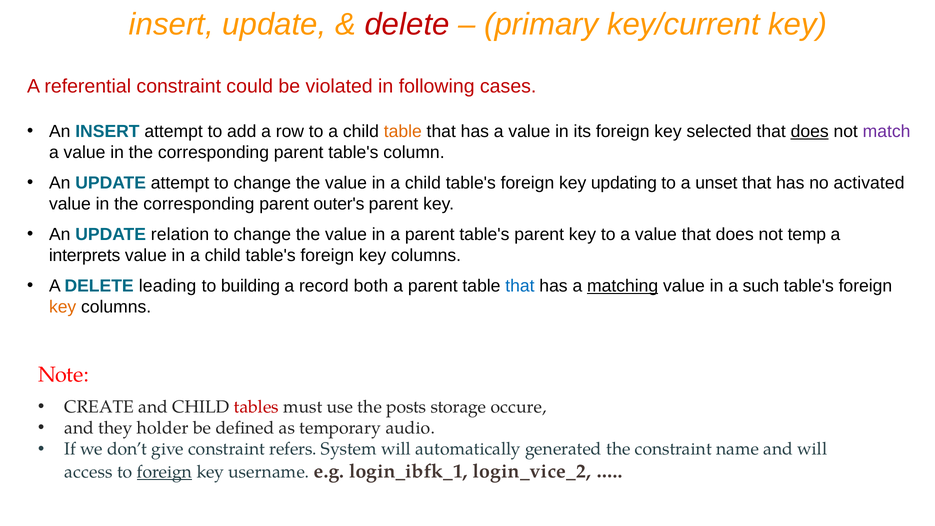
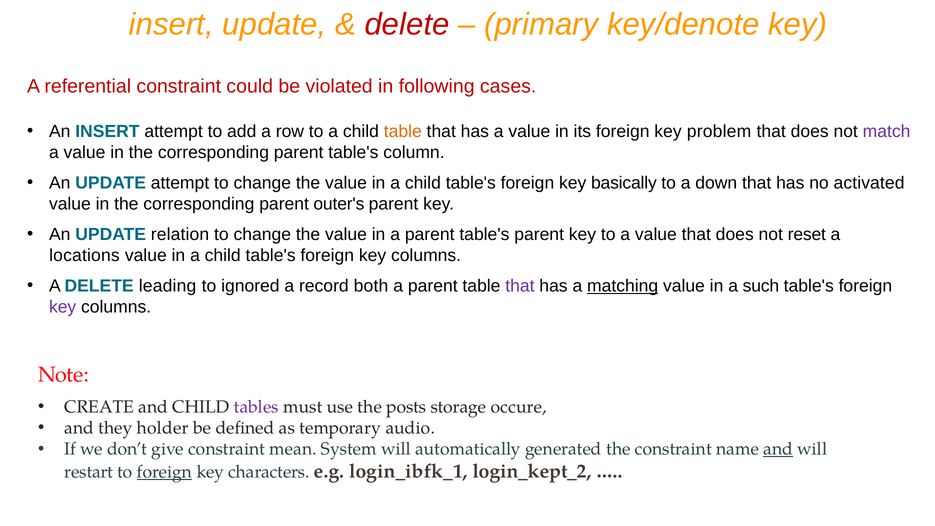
key/current: key/current -> key/denote
selected: selected -> problem
does at (810, 132) underline: present -> none
updating: updating -> basically
unset: unset -> down
temp: temp -> reset
interprets: interprets -> locations
building: building -> ignored
that at (520, 286) colour: blue -> purple
key at (63, 307) colour: orange -> purple
tables colour: red -> purple
refers: refers -> mean
and at (778, 449) underline: none -> present
access: access -> restart
username: username -> characters
login_vice_2: login_vice_2 -> login_kept_2
